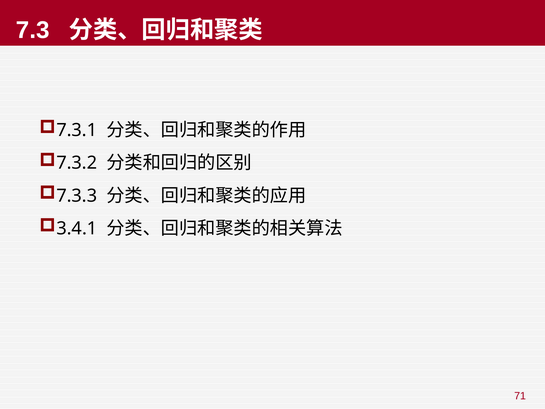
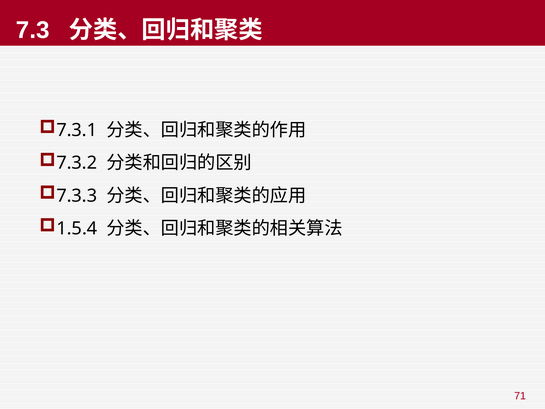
3.4.1: 3.4.1 -> 1.5.4
